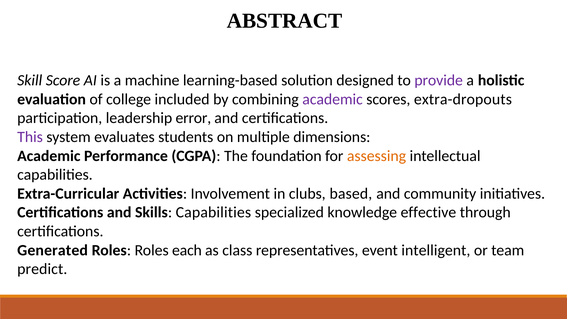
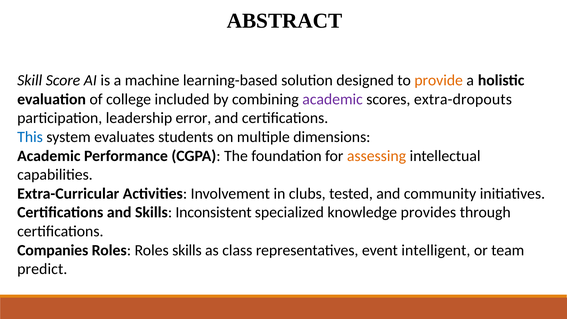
provide colour: purple -> orange
This colour: purple -> blue
based: based -> tested
Skills Capabilities: Capabilities -> Inconsistent
effective: effective -> provides
Generated: Generated -> Companies
Roles each: each -> skills
